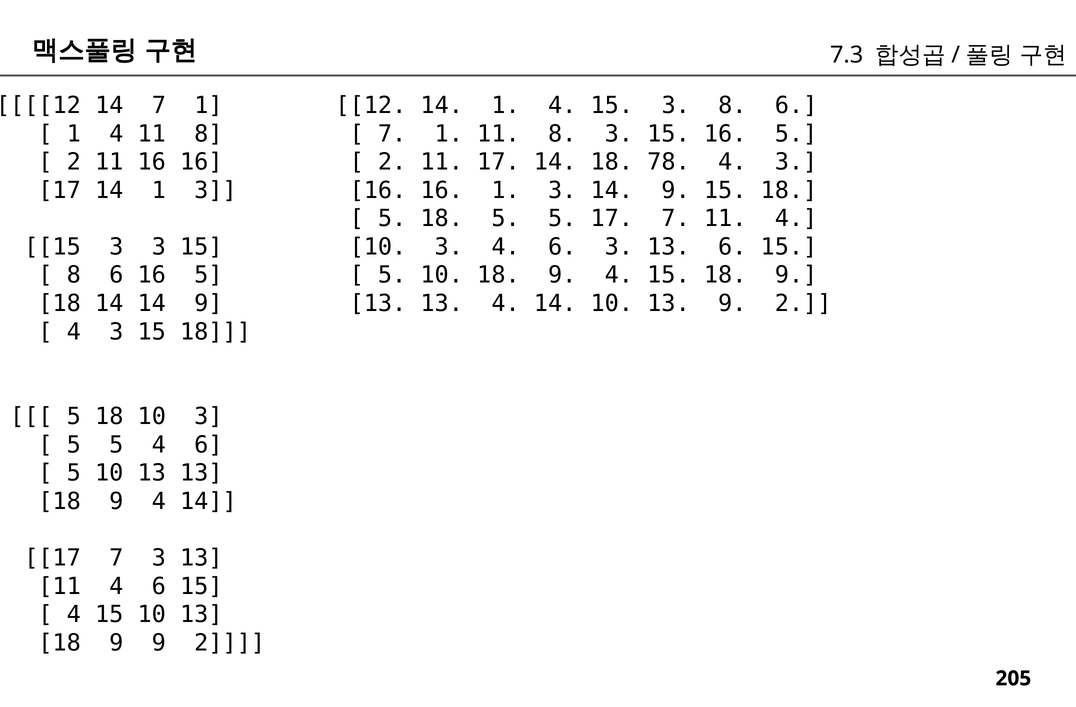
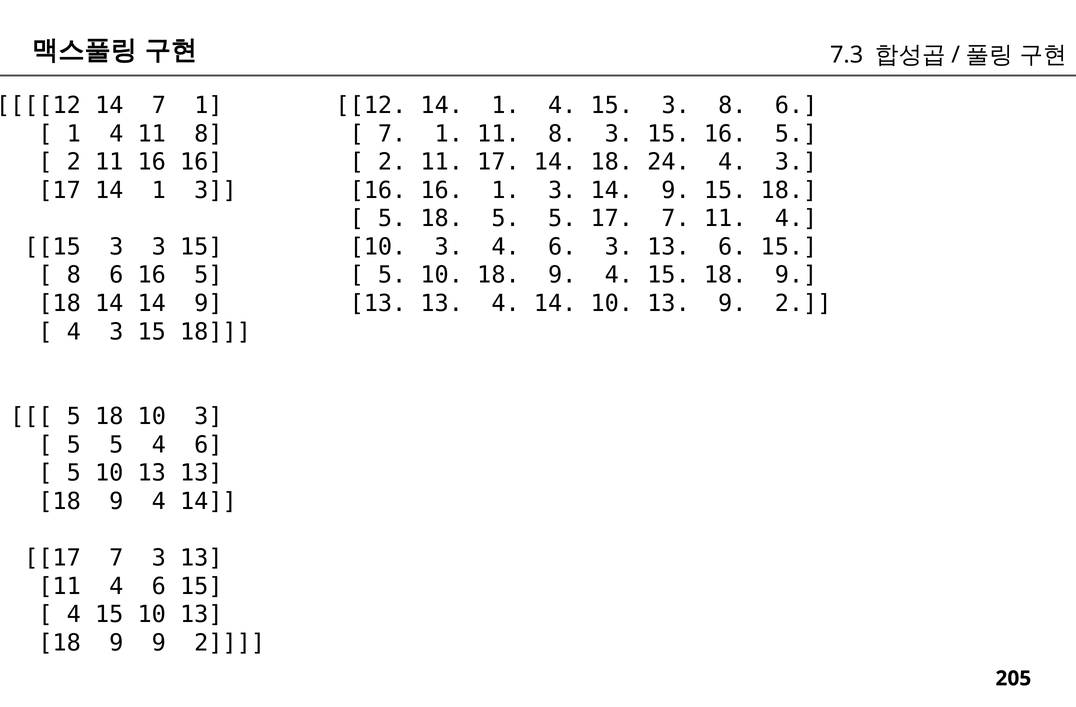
78: 78 -> 24
